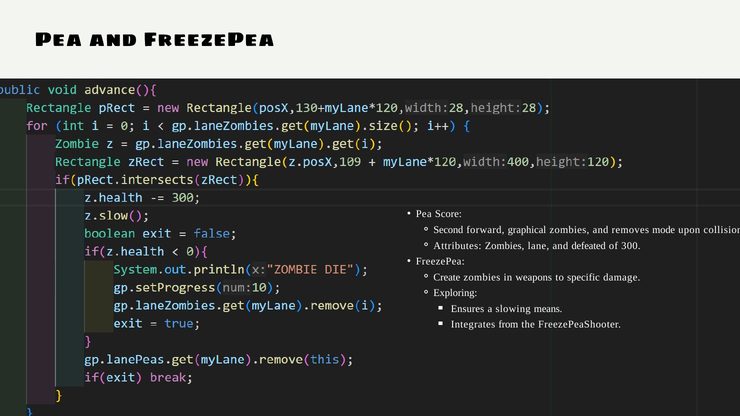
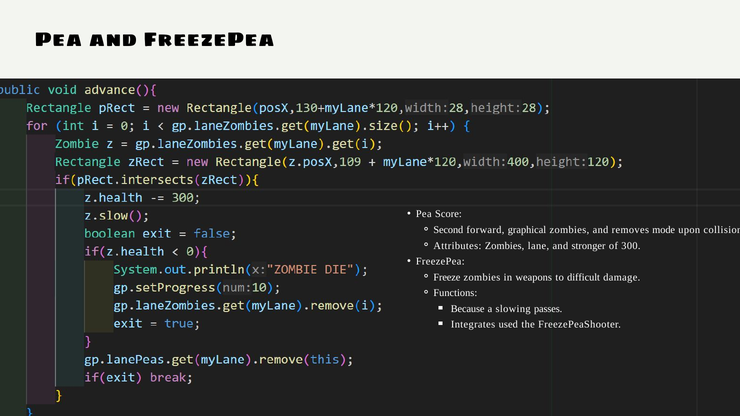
defeated: defeated -> stronger
Create: Create -> Freeze
specific: specific -> difficult
Exploring: Exploring -> Functions
Ensures: Ensures -> Because
means: means -> passes
from: from -> used
